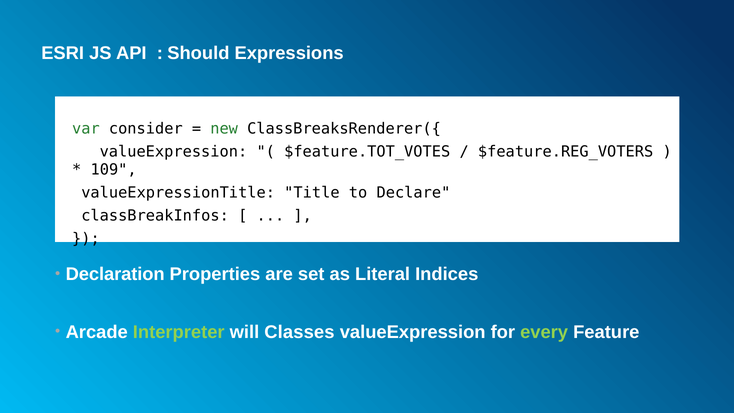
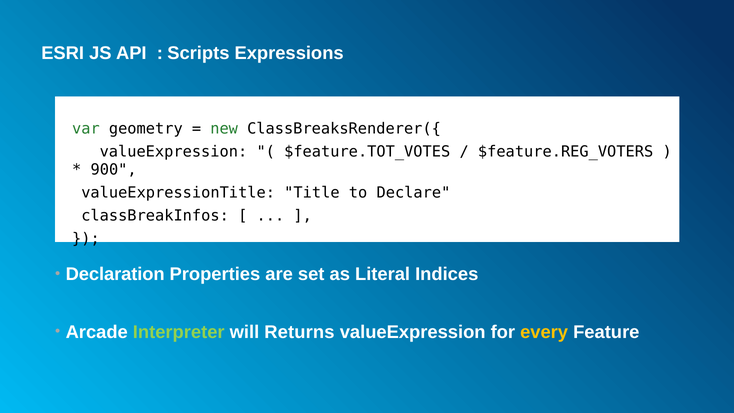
Should: Should -> Scripts
consider: consider -> geometry
109: 109 -> 900
Classes: Classes -> Returns
every colour: light green -> yellow
